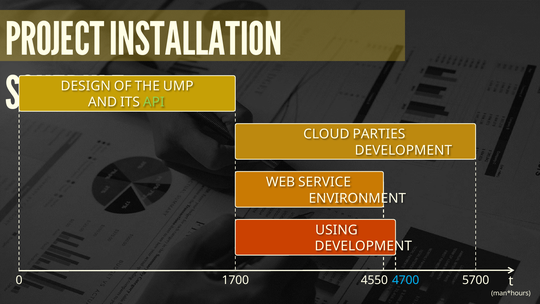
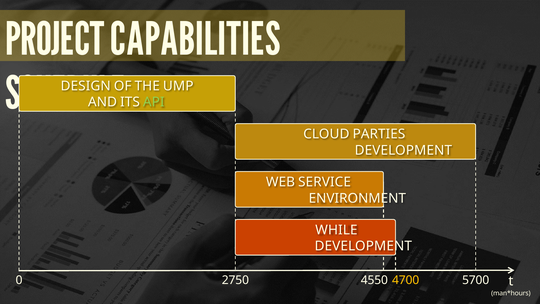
INSTALLATION: INSTALLATION -> CAPABILITIES
USING: USING -> WHILE
1700: 1700 -> 2750
4700 colour: light blue -> yellow
